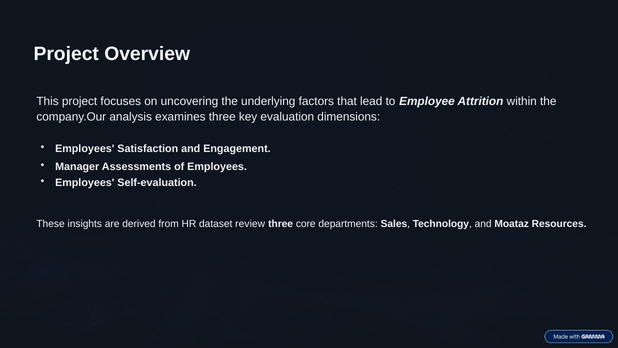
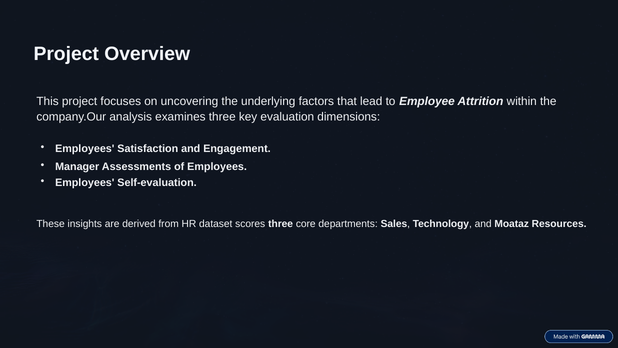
review: review -> scores
